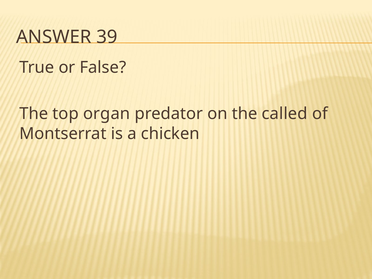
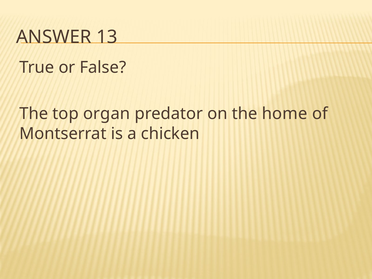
39: 39 -> 13
called: called -> home
